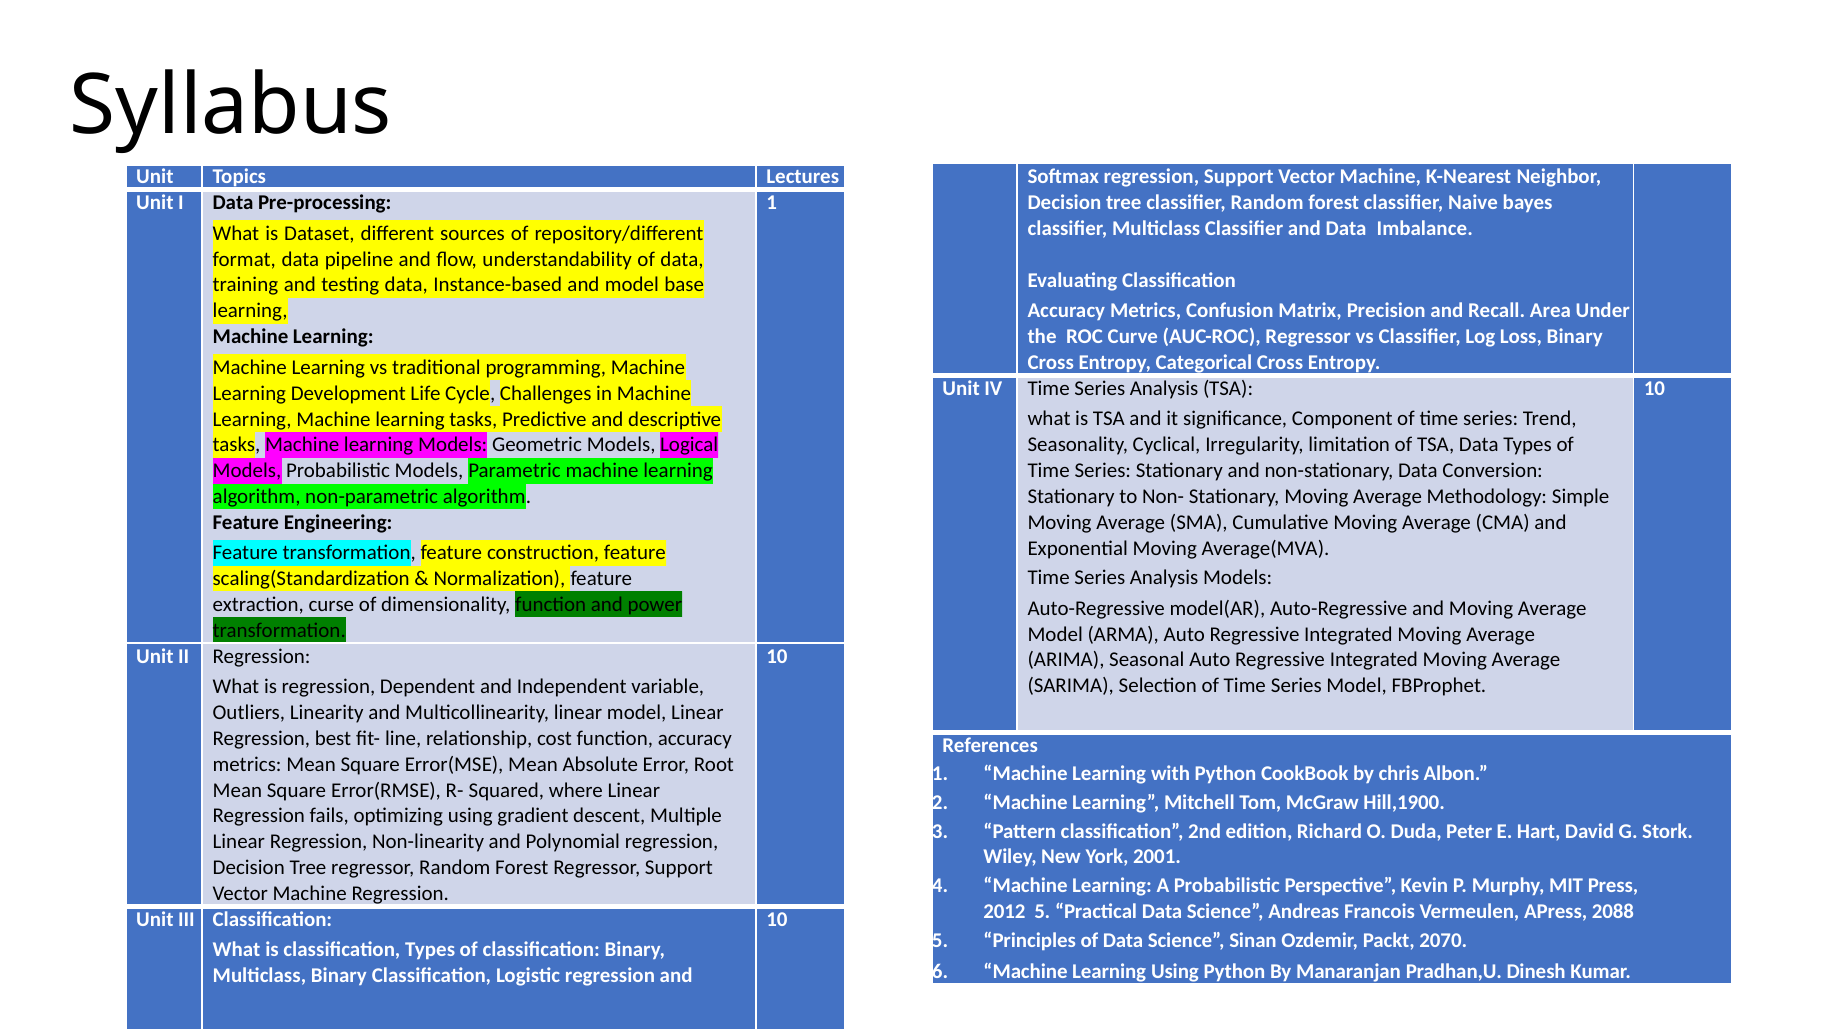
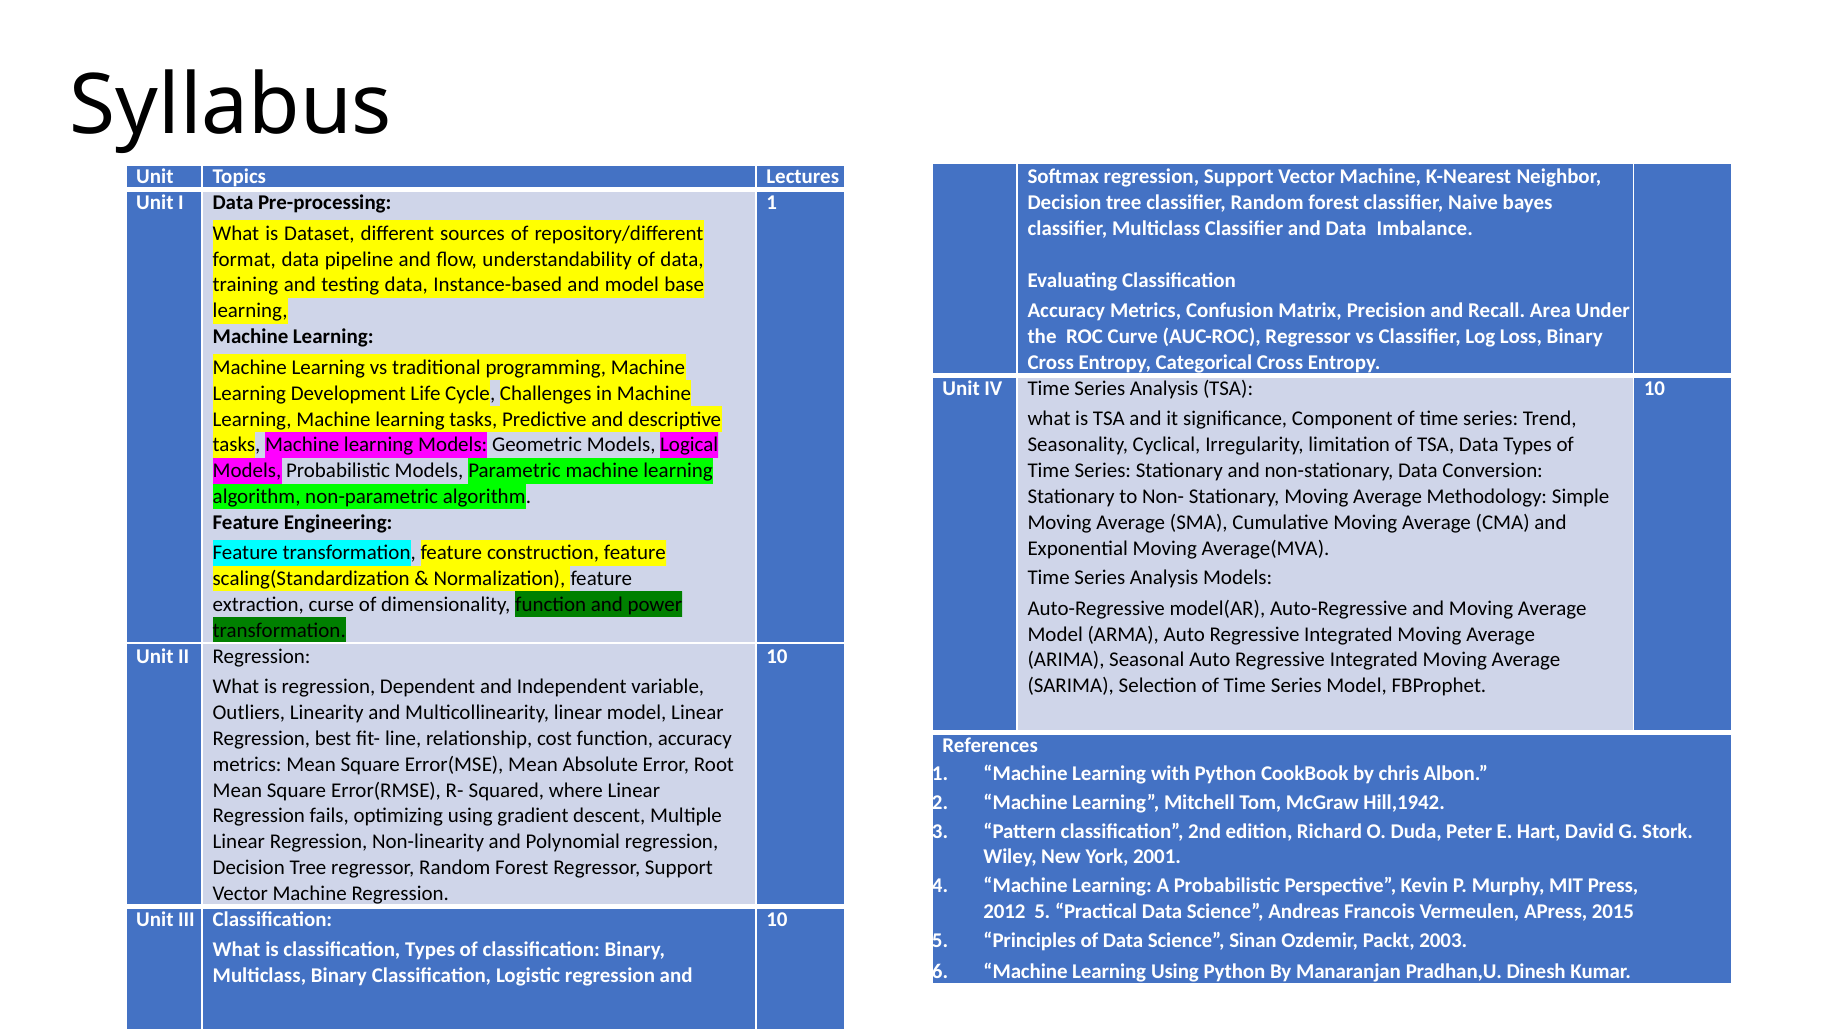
Hill,1900: Hill,1900 -> Hill,1942
2088: 2088 -> 2015
2070: 2070 -> 2003
